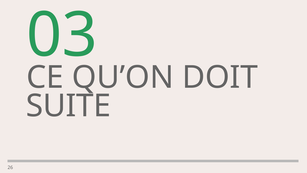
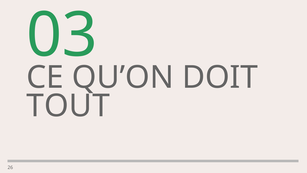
SUITE: SUITE -> TOUT
